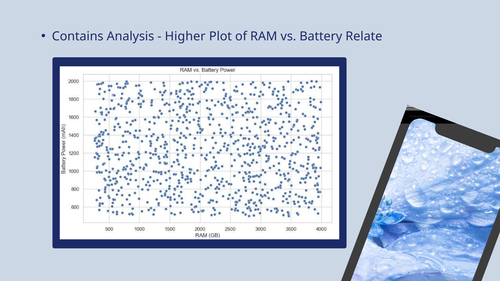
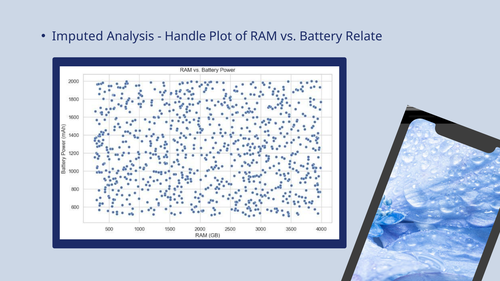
Contains: Contains -> Imputed
Higher: Higher -> Handle
